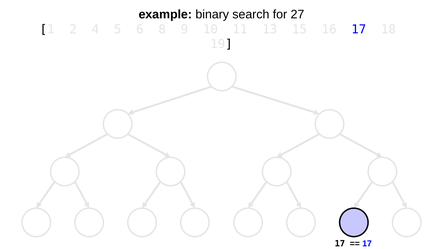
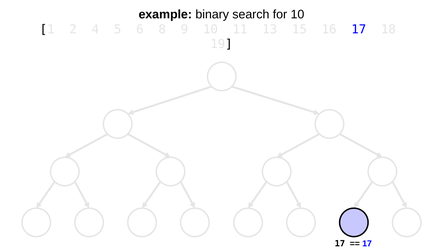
for 27: 27 -> 10
